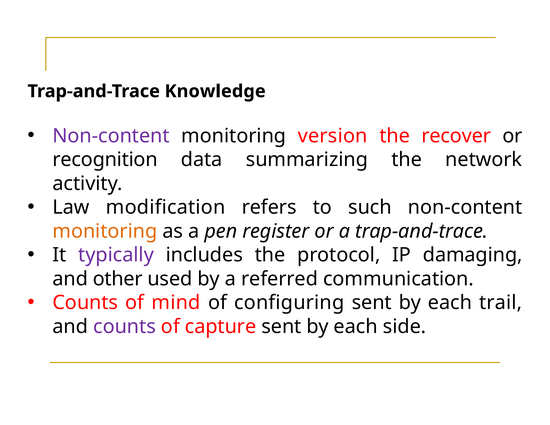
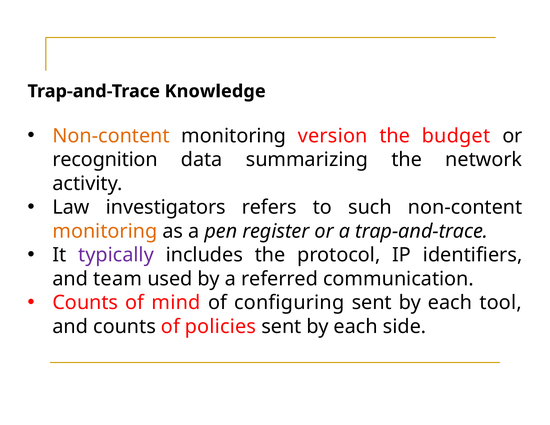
Non-content at (111, 136) colour: purple -> orange
recover: recover -> budget
modification: modification -> investigators
damaging: damaging -> identifiers
other: other -> team
trail: trail -> tool
counts at (125, 326) colour: purple -> black
capture: capture -> policies
